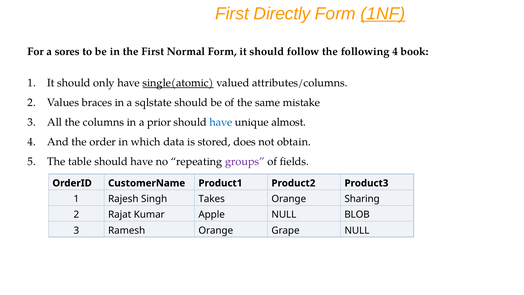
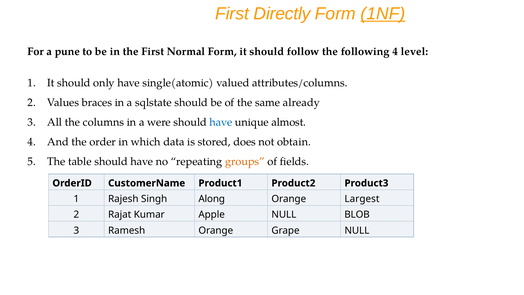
sores: sores -> pune
book: book -> level
single(atomic underline: present -> none
mistake: mistake -> already
prior: prior -> were
groups colour: purple -> orange
Takes: Takes -> Along
Sharing: Sharing -> Largest
